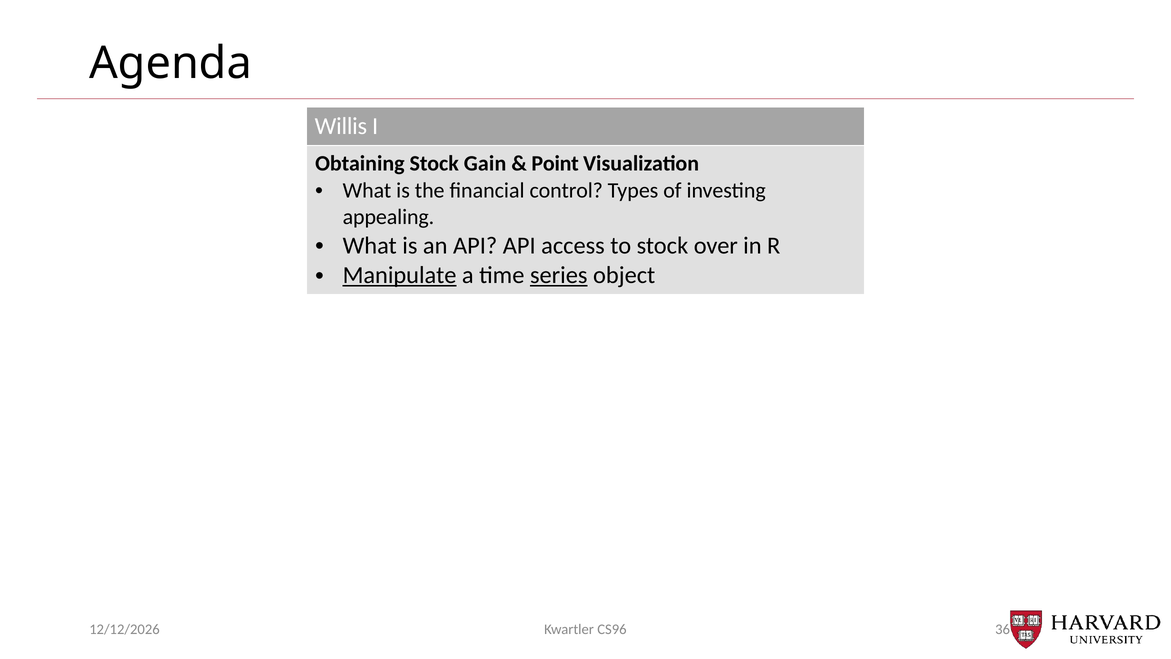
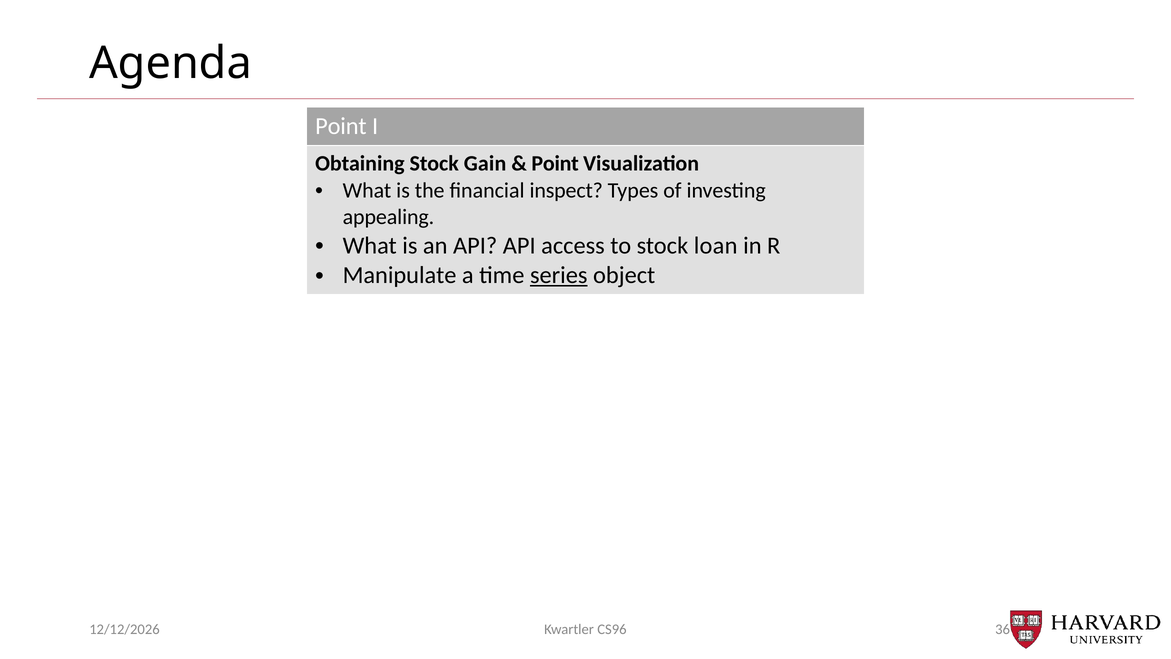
Willis at (341, 126): Willis -> Point
control: control -> inspect
over: over -> loan
Manipulate underline: present -> none
